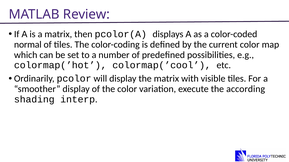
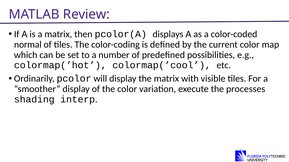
according: according -> processes
